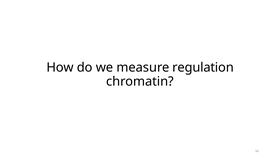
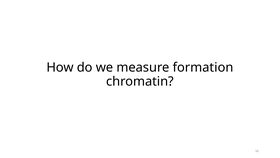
regulation: regulation -> formation
